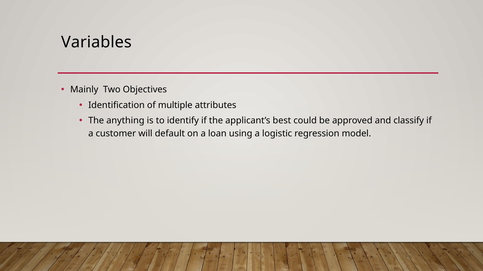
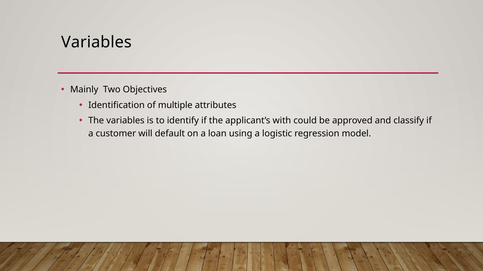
The anything: anything -> variables
best: best -> with
